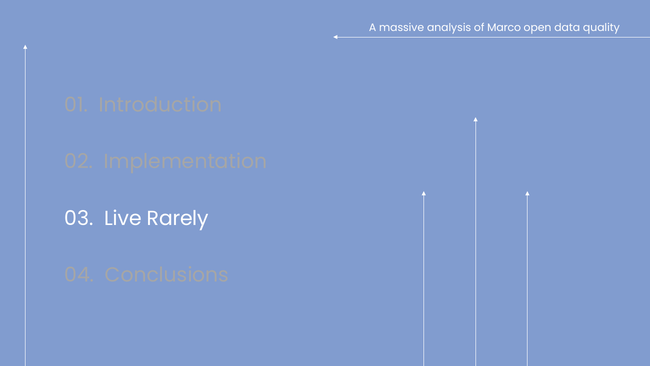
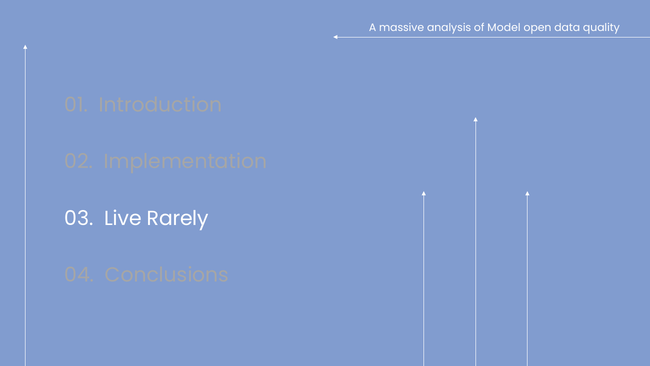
Marco: Marco -> Model
